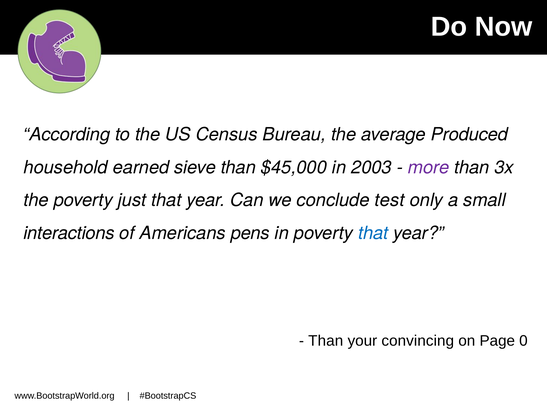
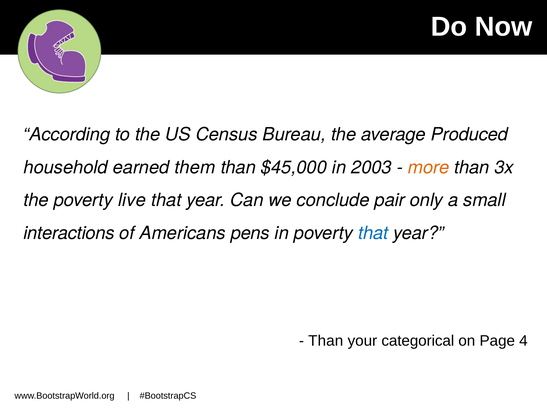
sieve: sieve -> them
more colour: purple -> orange
just: just -> live
test: test -> pair
convincing: convincing -> categorical
0: 0 -> 4
